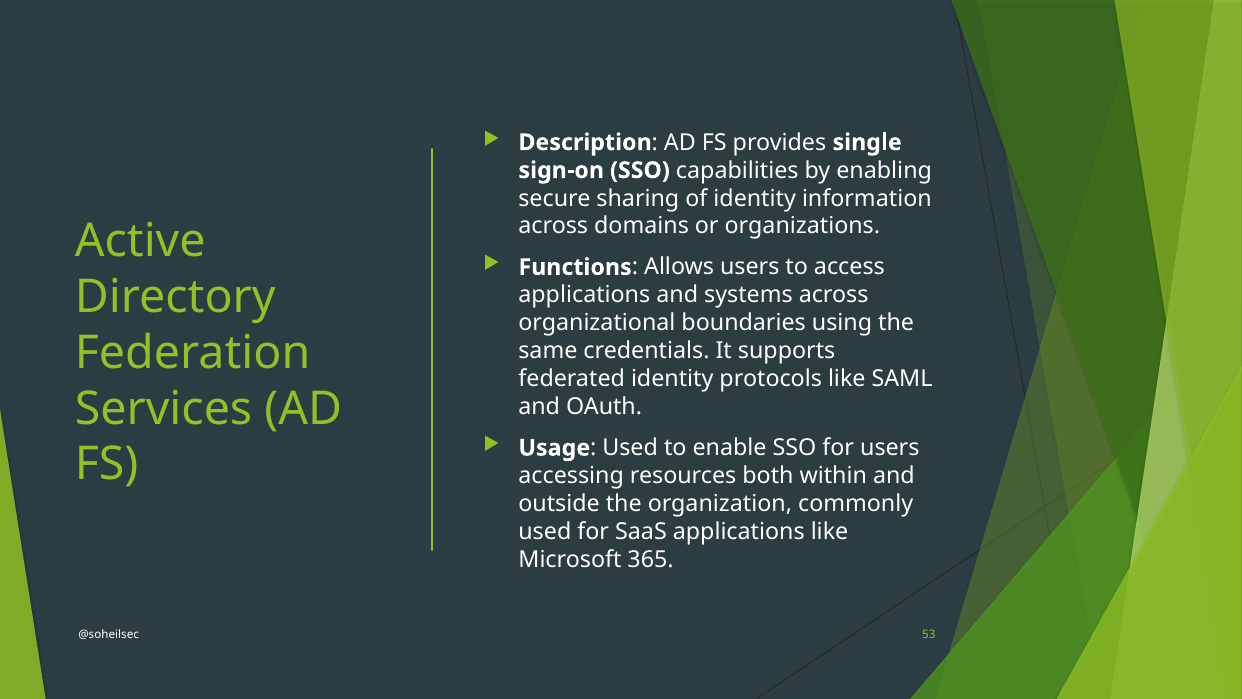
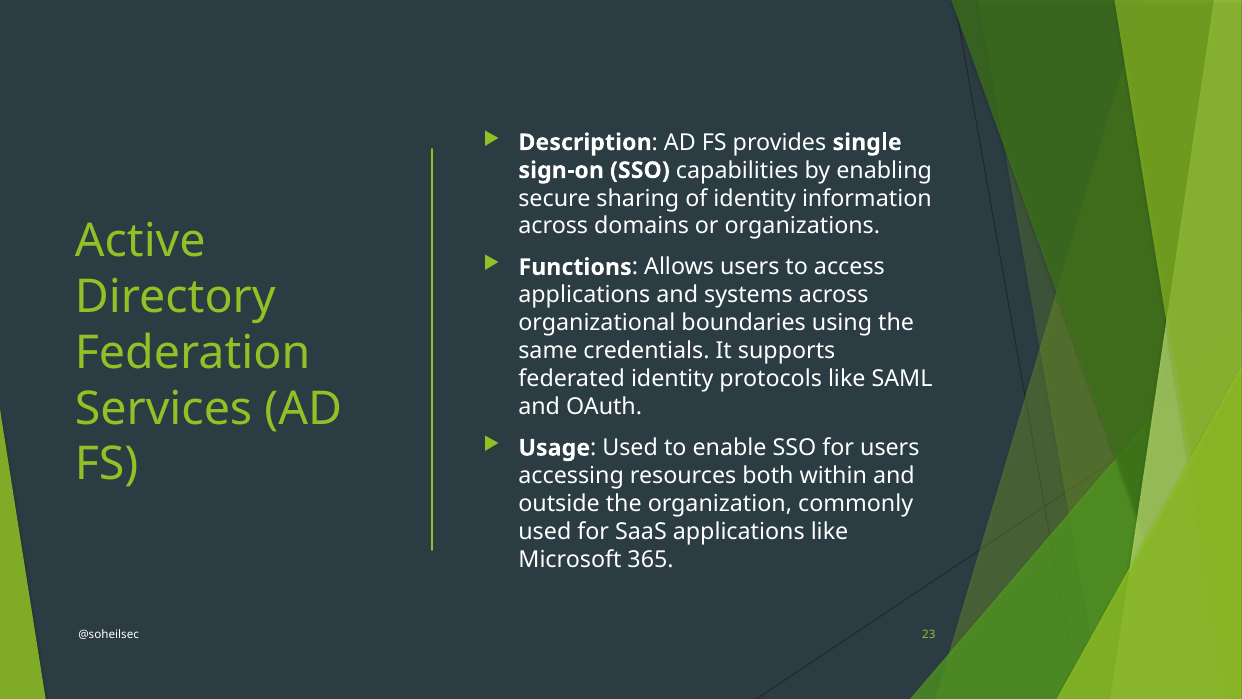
53: 53 -> 23
